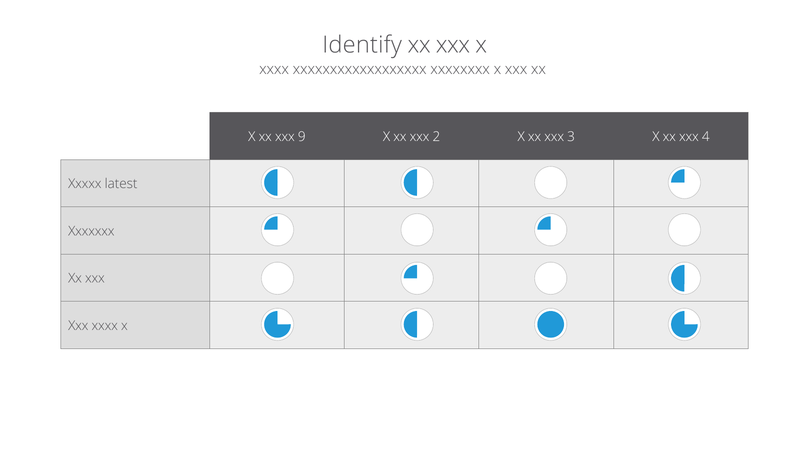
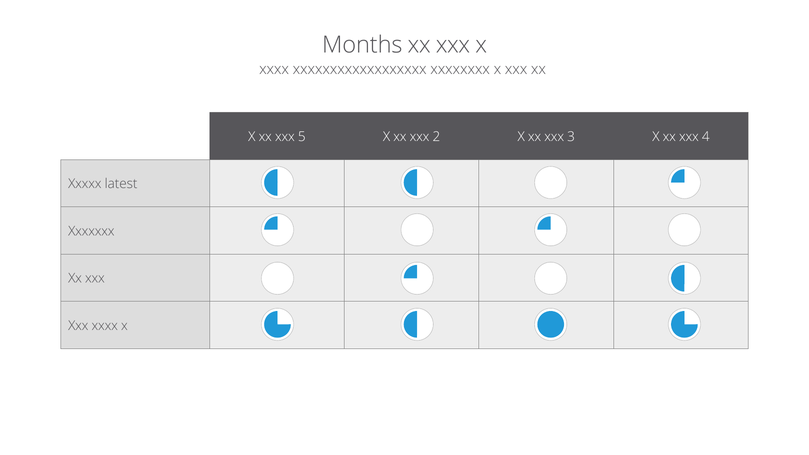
Identify: Identify -> Months
9: 9 -> 5
